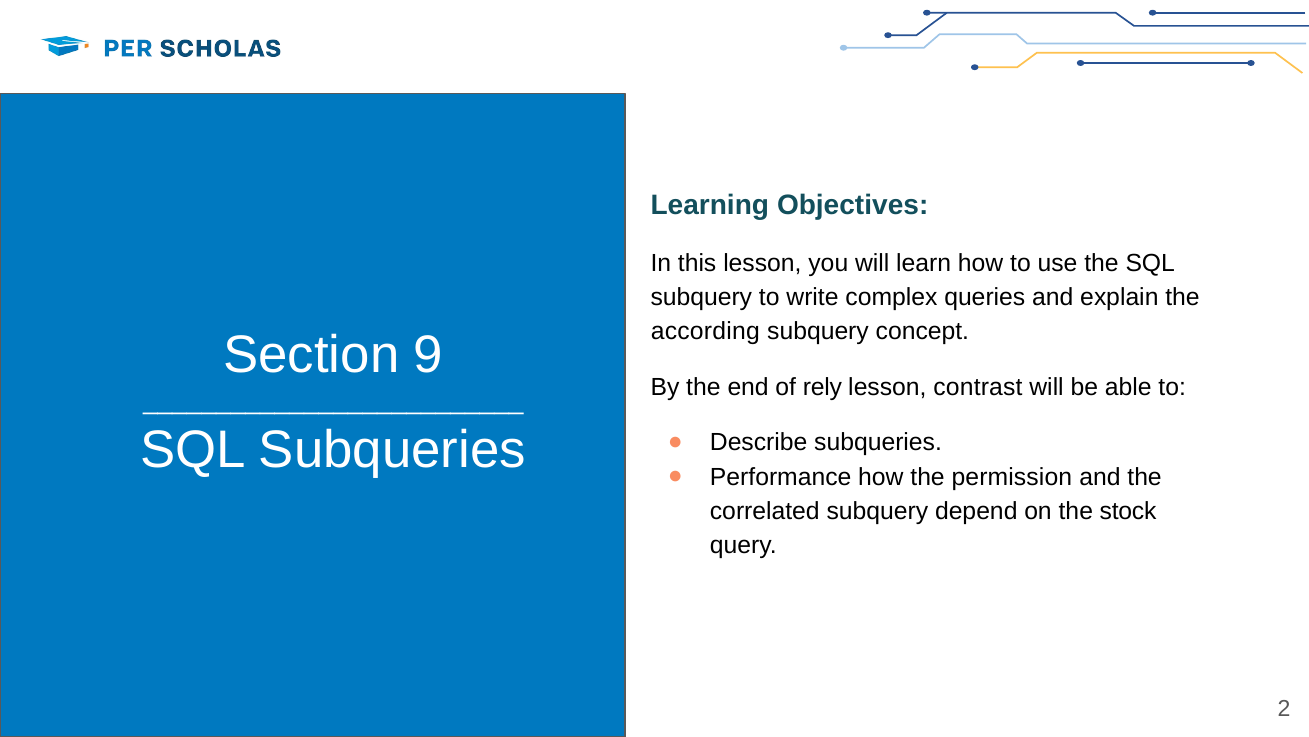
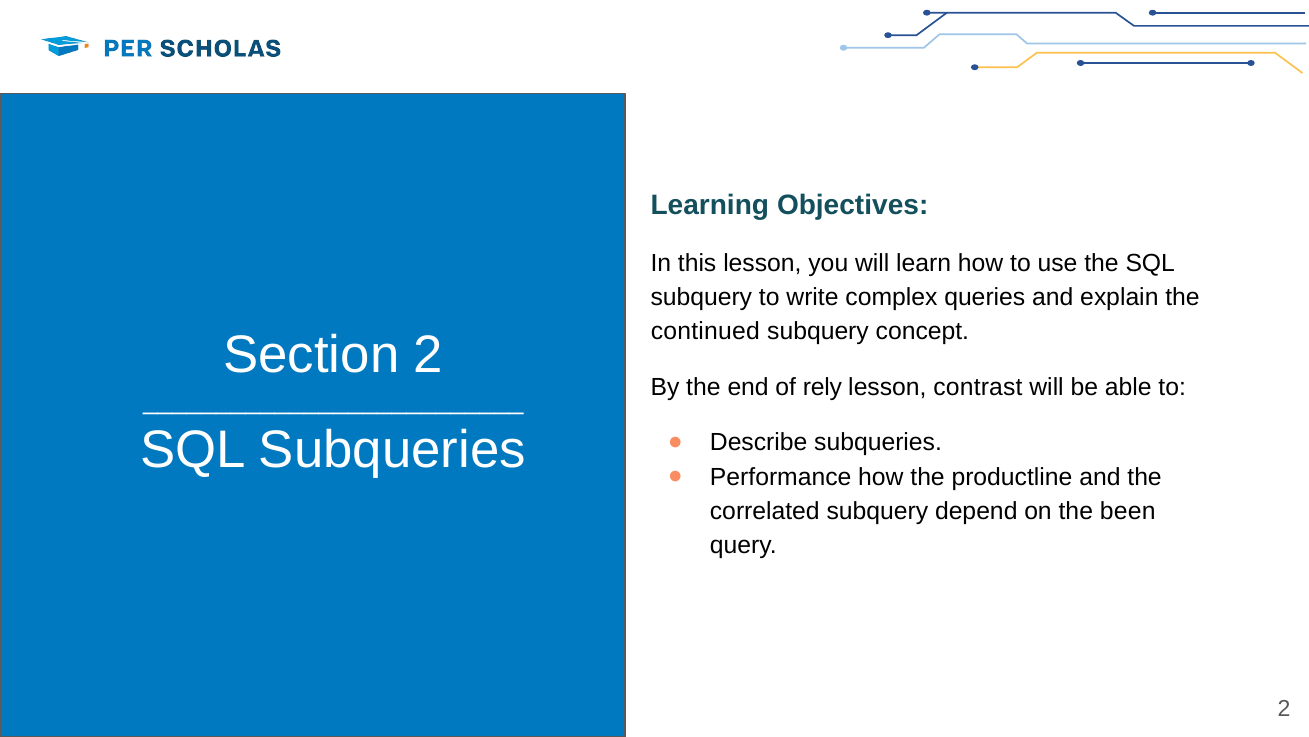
according: according -> continued
Section 9: 9 -> 2
permission: permission -> productline
stock: stock -> been
